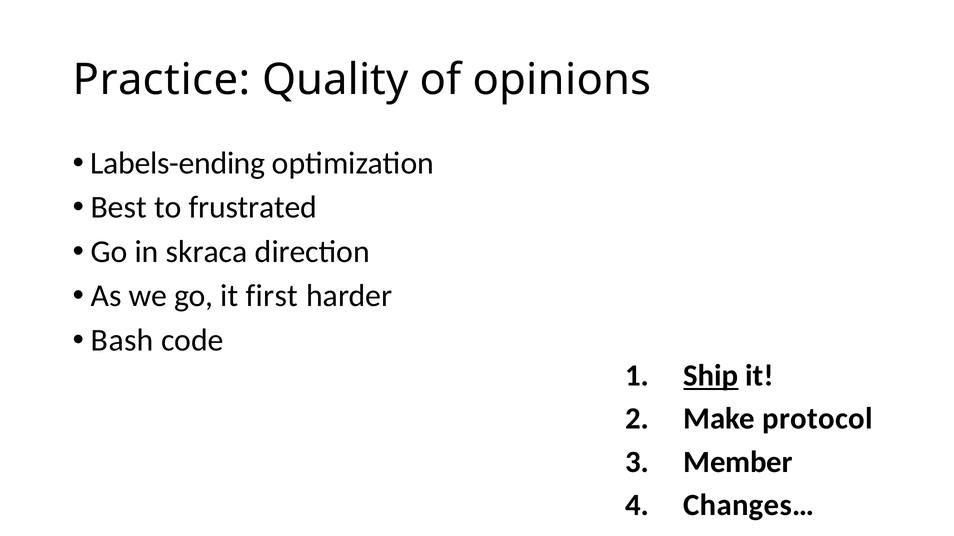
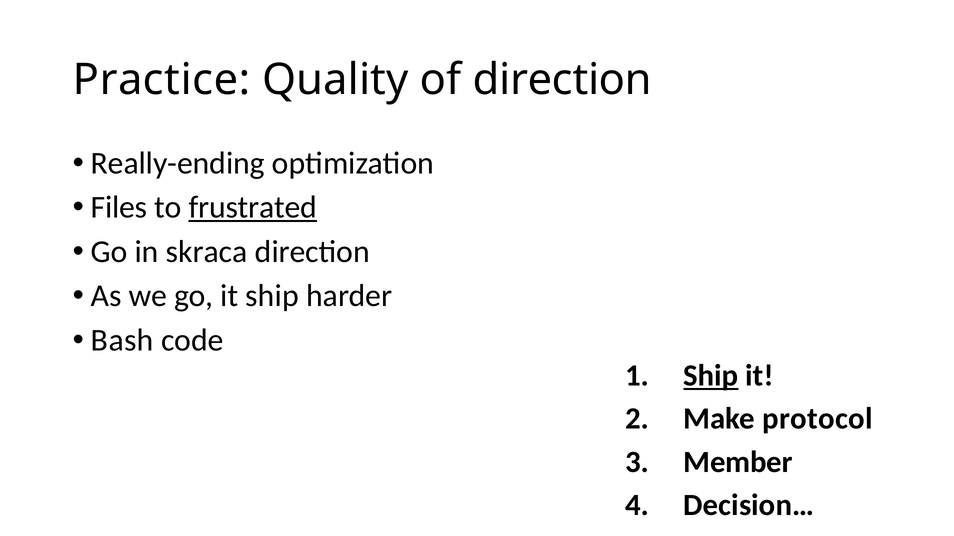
of opinions: opinions -> direction
Labels-ending: Labels-ending -> Really-ending
Best: Best -> Files
frustrated underline: none -> present
it first: first -> ship
Changes…: Changes… -> Decision…
